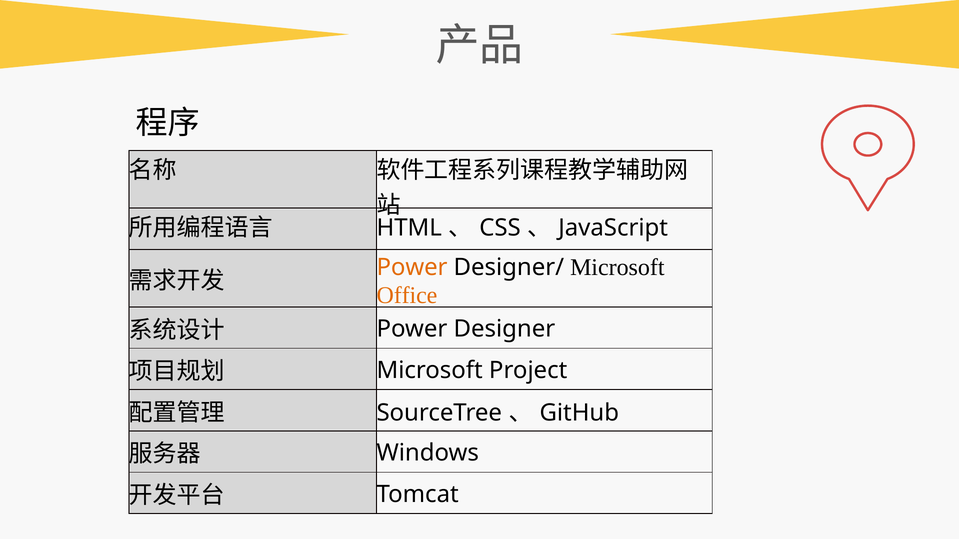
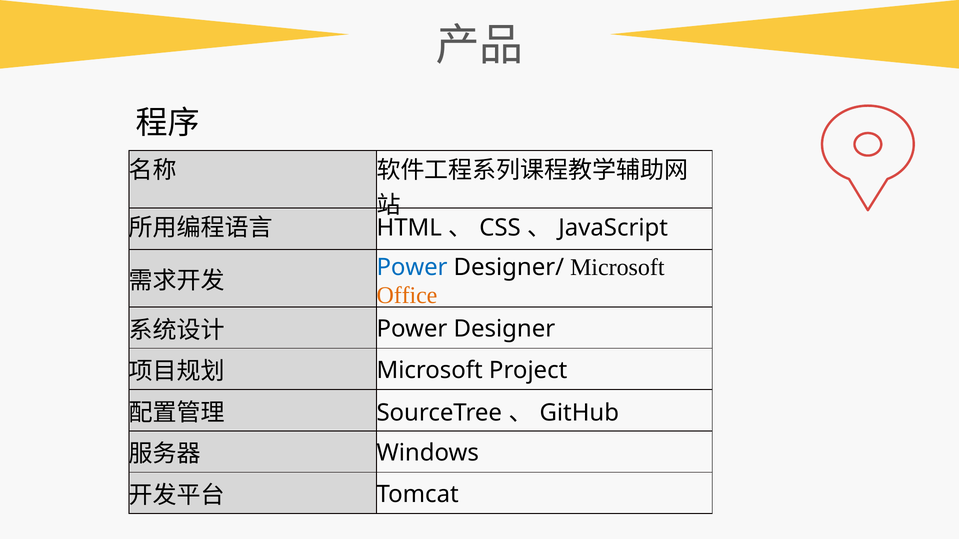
Power at (412, 267) colour: orange -> blue
